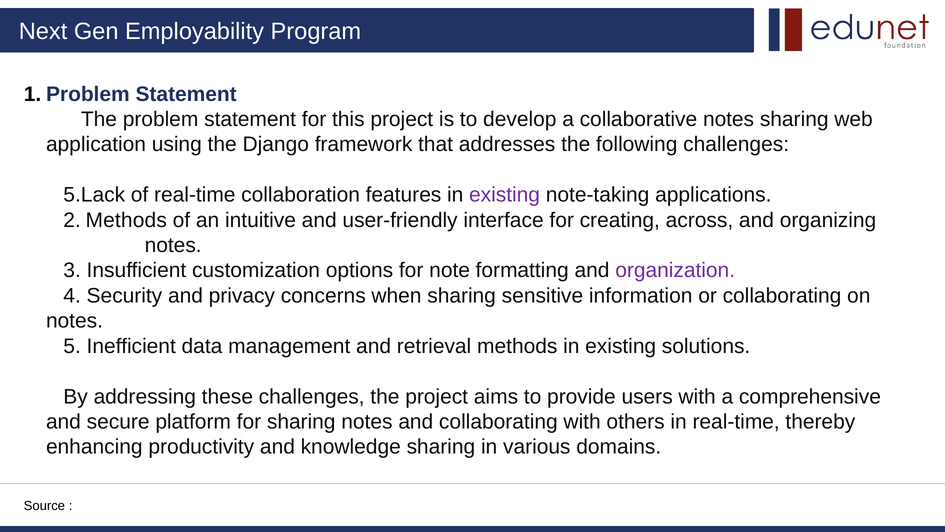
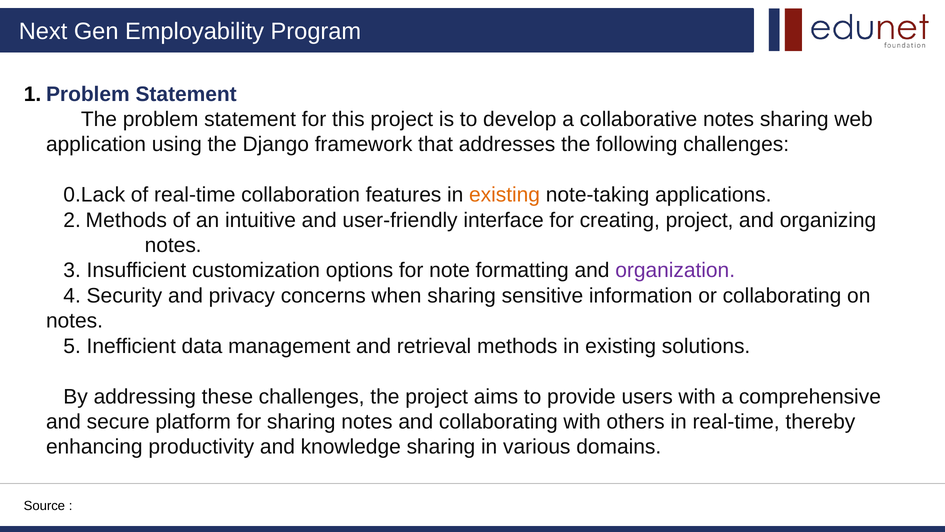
5.Lack: 5.Lack -> 0.Lack
existing at (505, 195) colour: purple -> orange
creating across: across -> project
